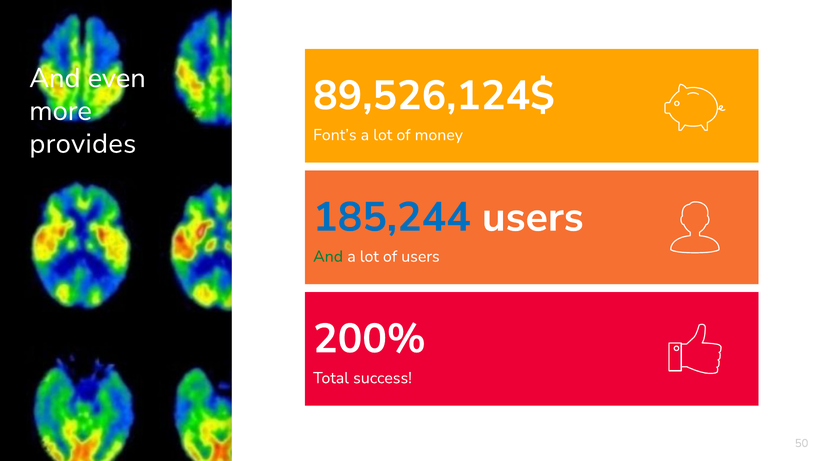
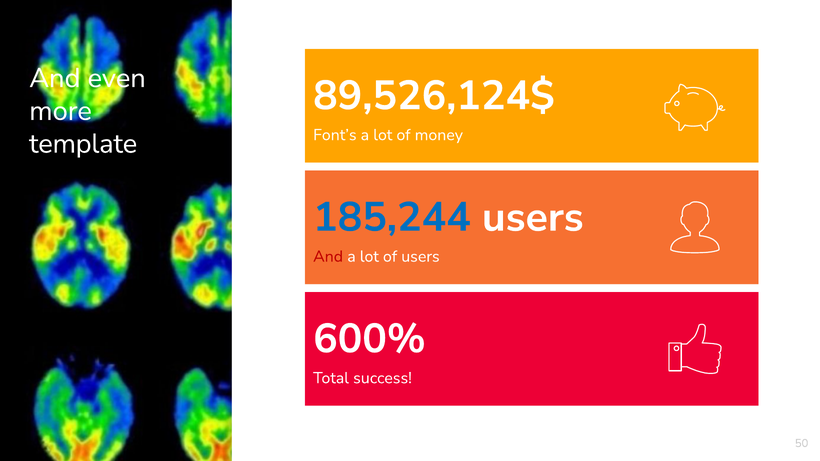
provides: provides -> template
And at (328, 257) colour: green -> red
200%: 200% -> 600%
